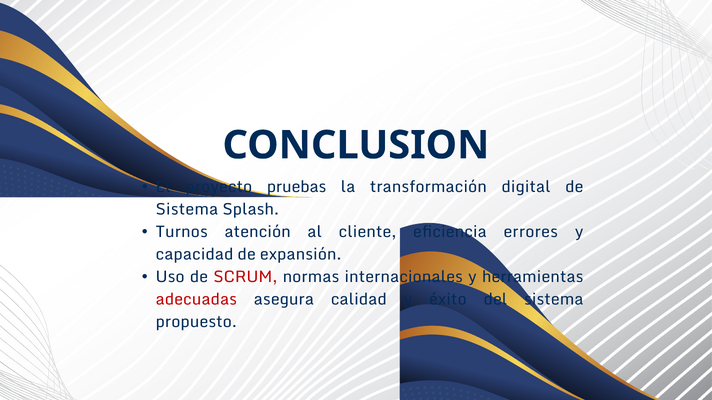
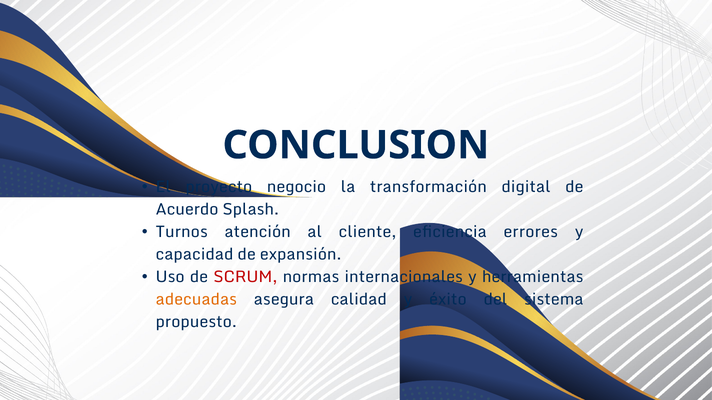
pruebas: pruebas -> negocio
Sistema at (187, 210): Sistema -> Acuerdo
adecuadas colour: red -> orange
